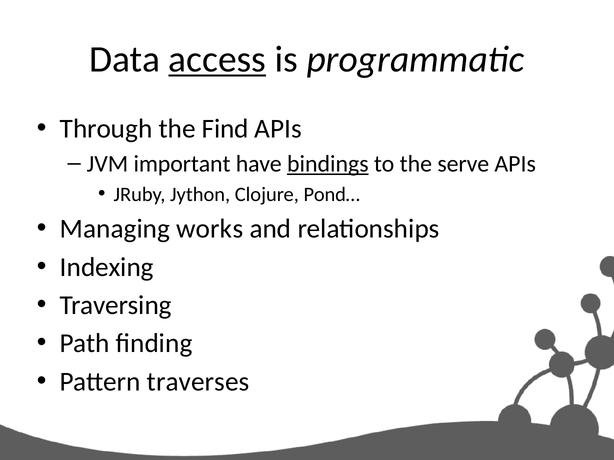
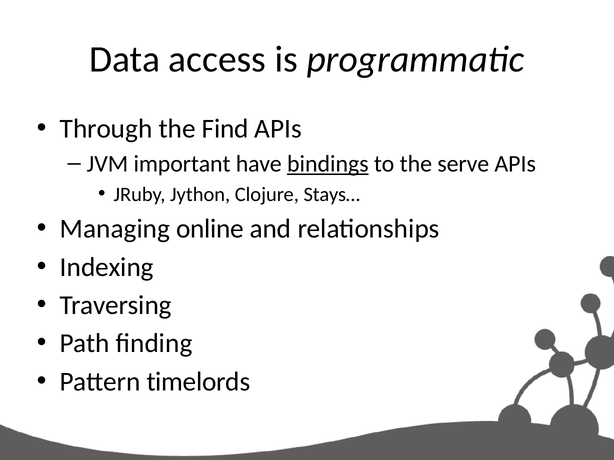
access underline: present -> none
Pond…: Pond… -> Stays…
works: works -> online
traverses: traverses -> timelords
